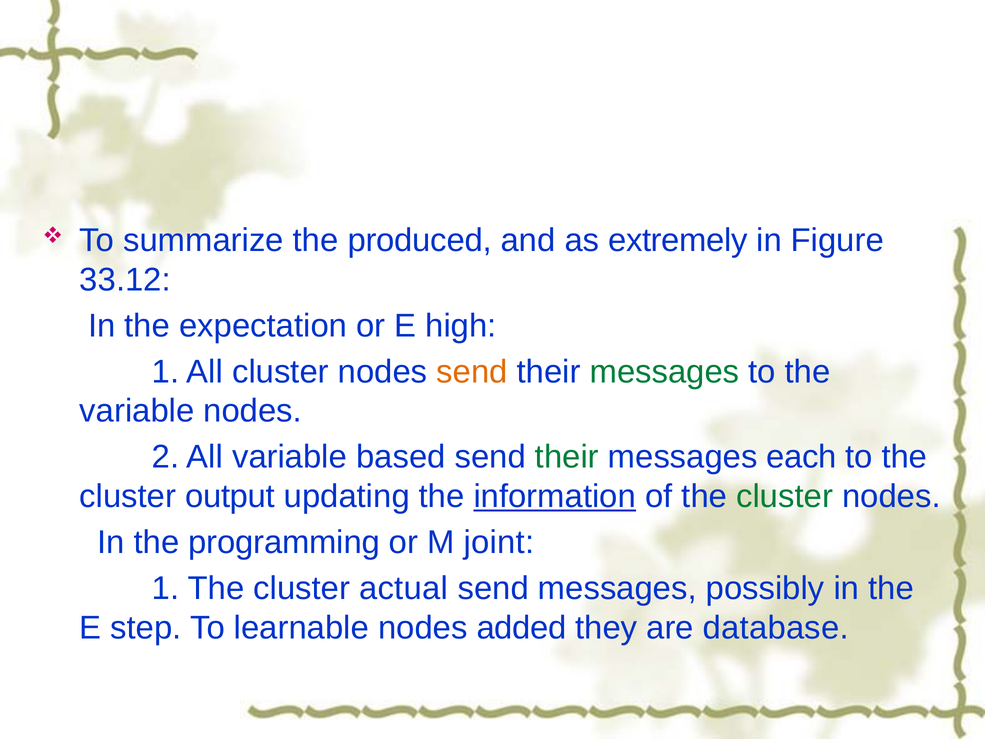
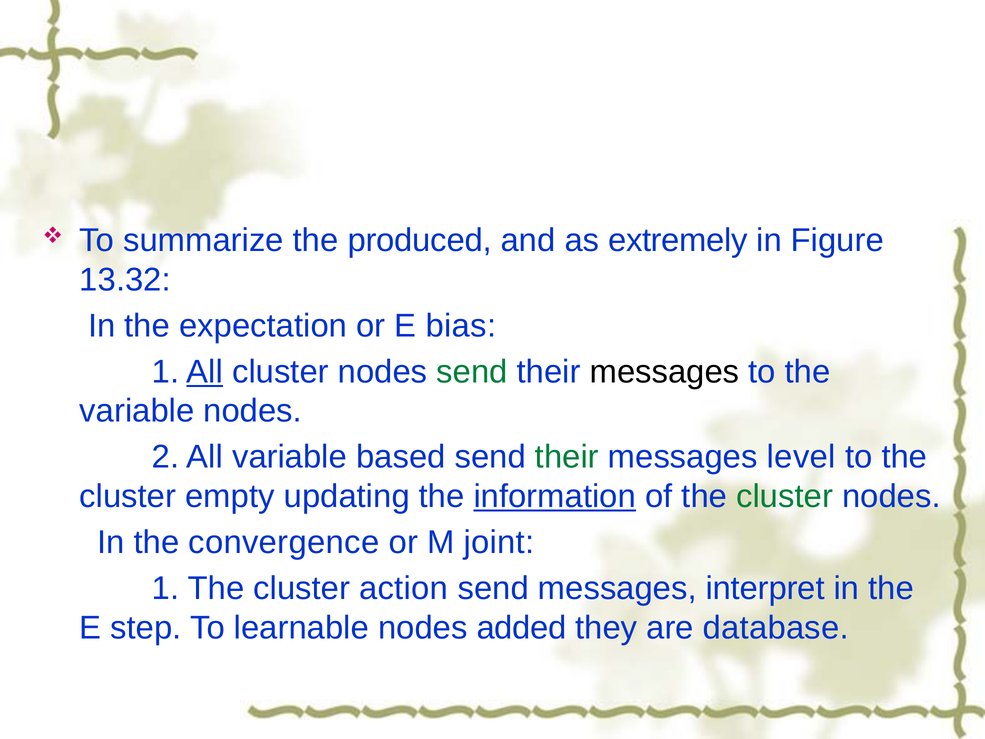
33.12: 33.12 -> 13.32
high: high -> bias
All at (205, 372) underline: none -> present
send at (472, 372) colour: orange -> green
messages at (664, 372) colour: green -> black
each: each -> level
output: output -> empty
programming: programming -> convergence
actual: actual -> action
possibly: possibly -> interpret
